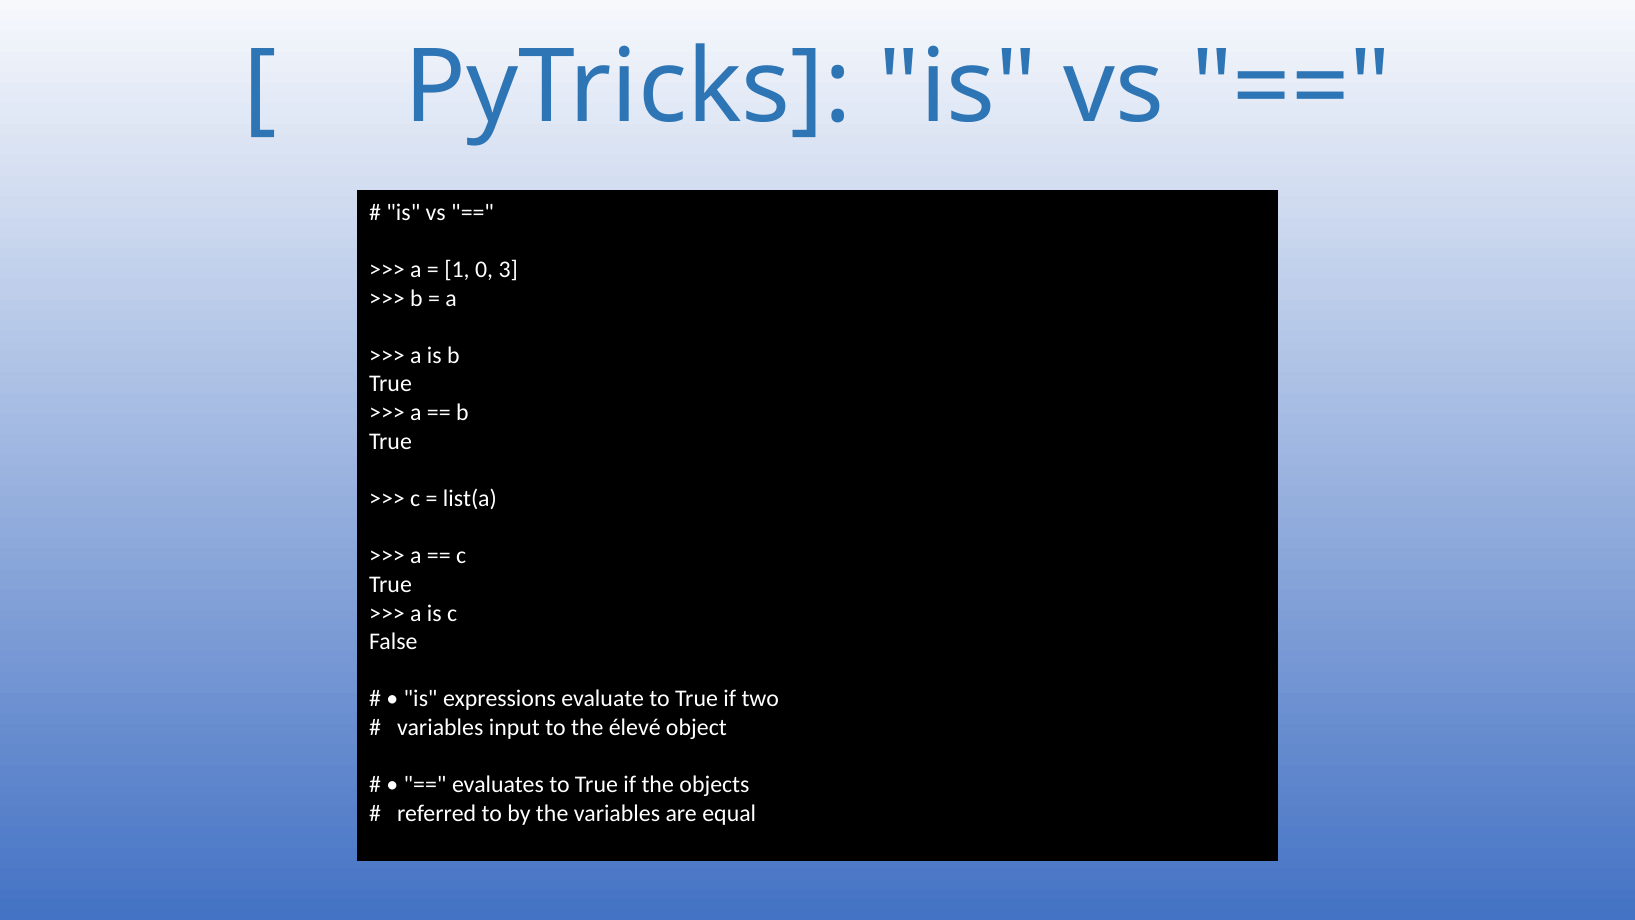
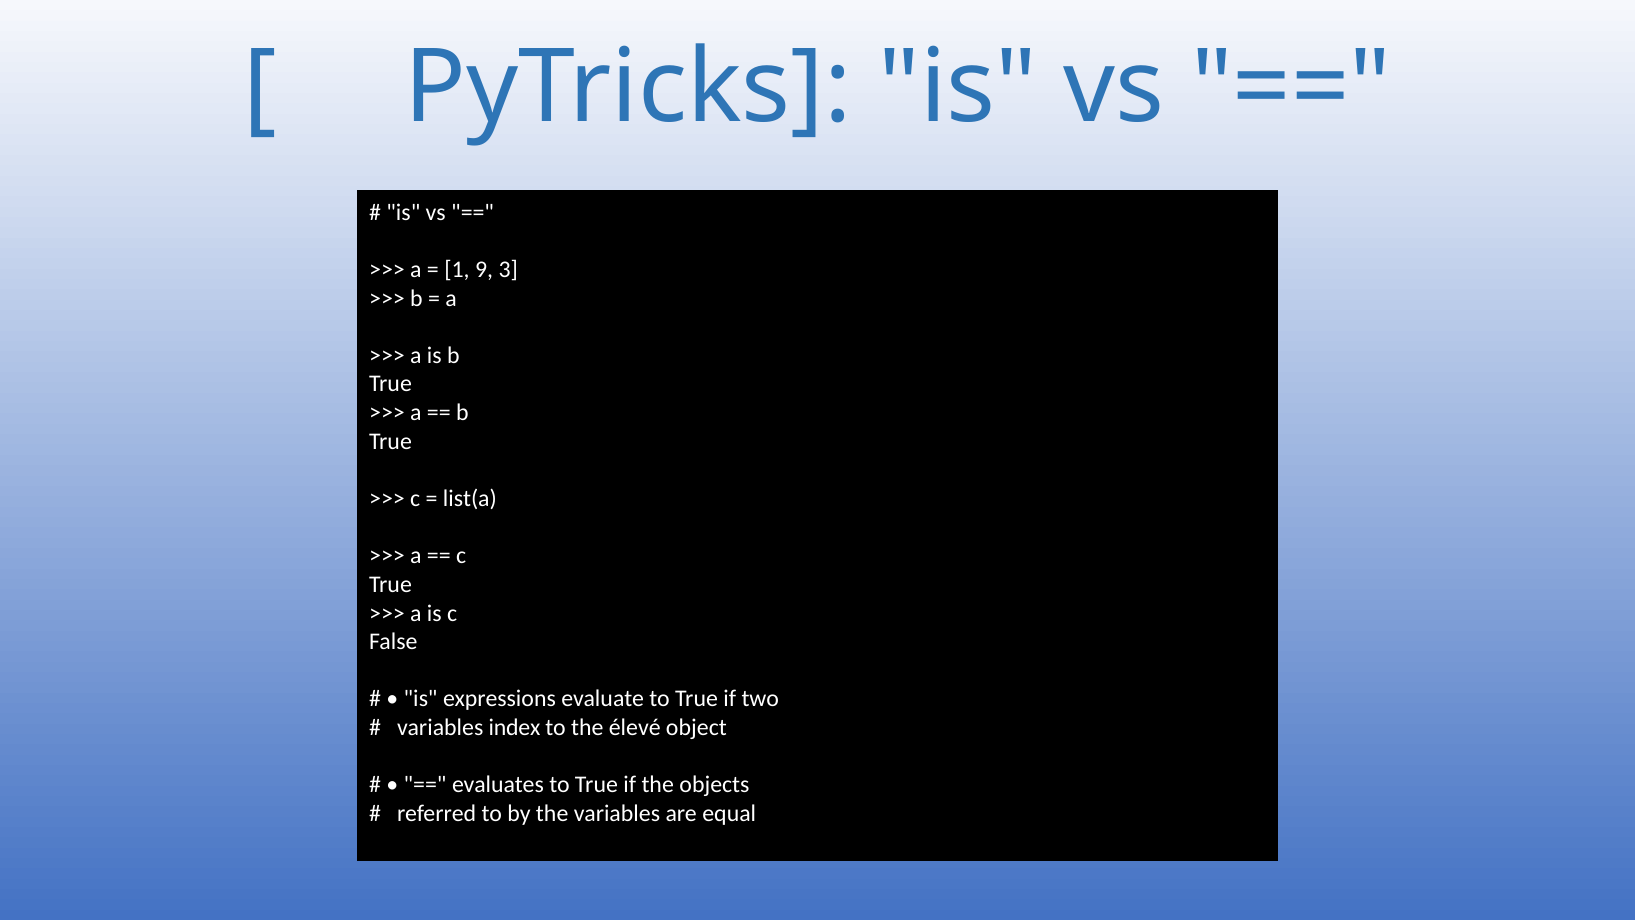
0: 0 -> 9
input: input -> index
